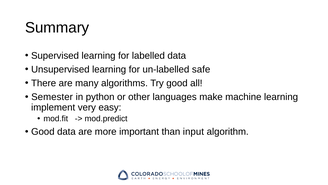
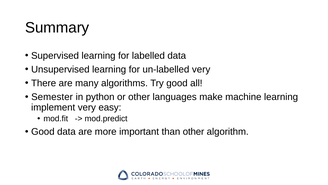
un-labelled safe: safe -> very
than input: input -> other
